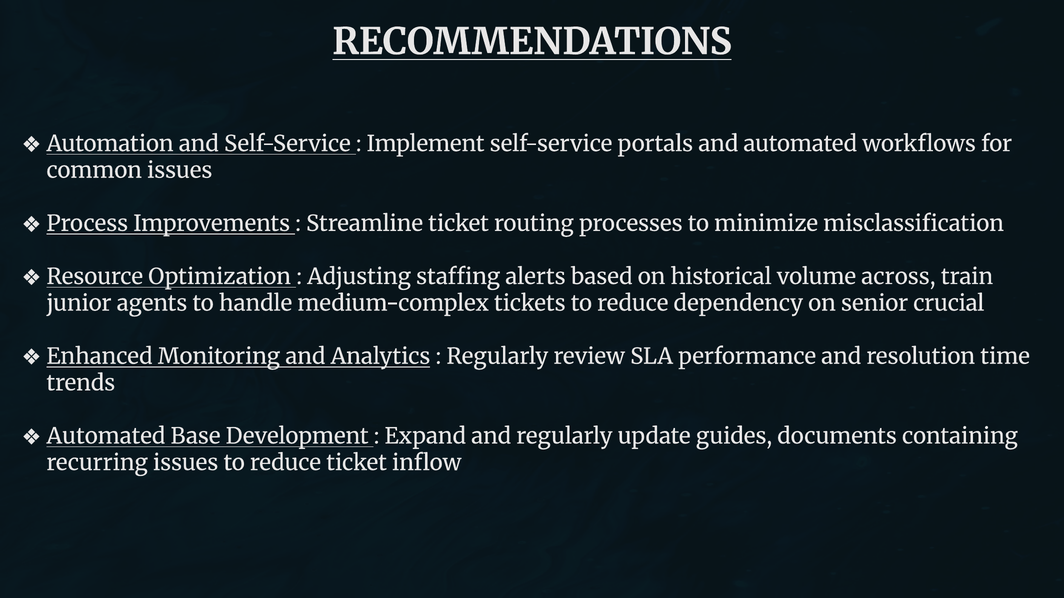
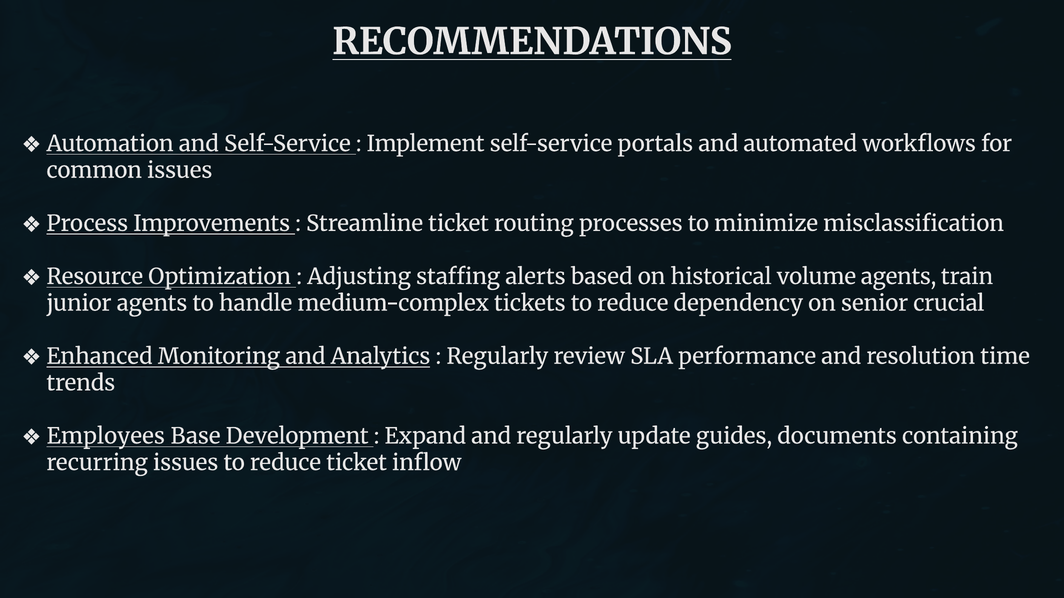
volume across: across -> agents
Automated at (106, 437): Automated -> Employees
